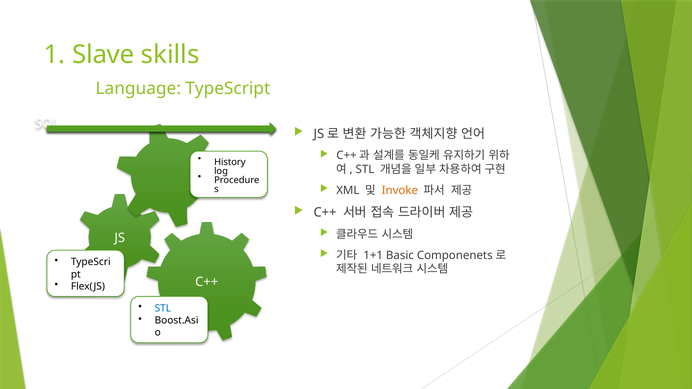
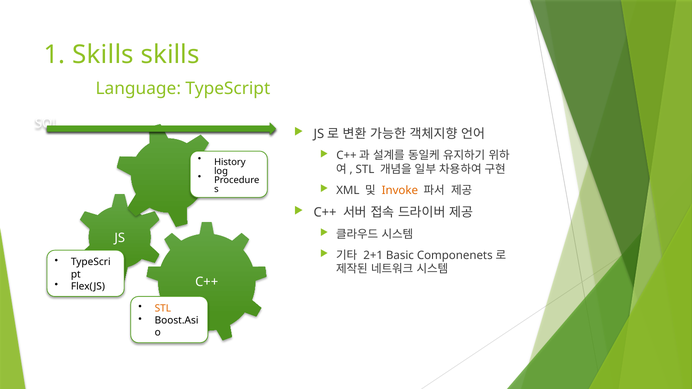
1 Slave: Slave -> Skills
1+1: 1+1 -> 2+1
STL at (163, 309) colour: blue -> orange
